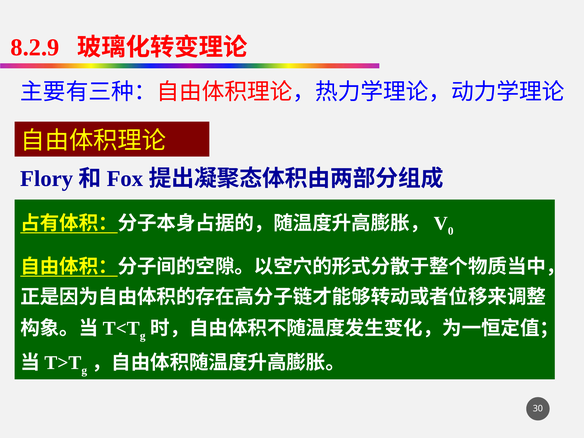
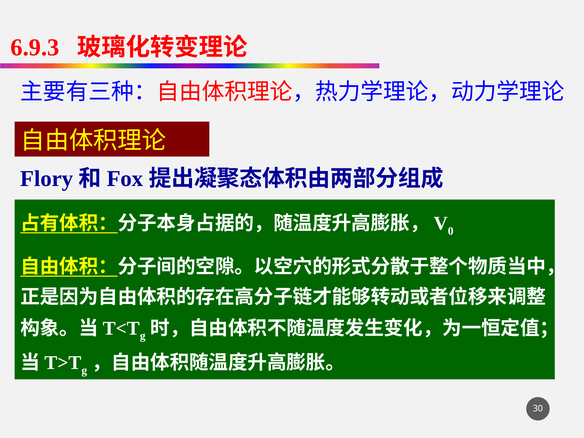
8.2.9: 8.2.9 -> 6.9.3
